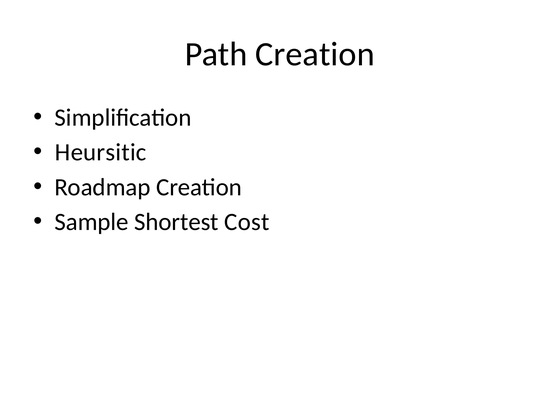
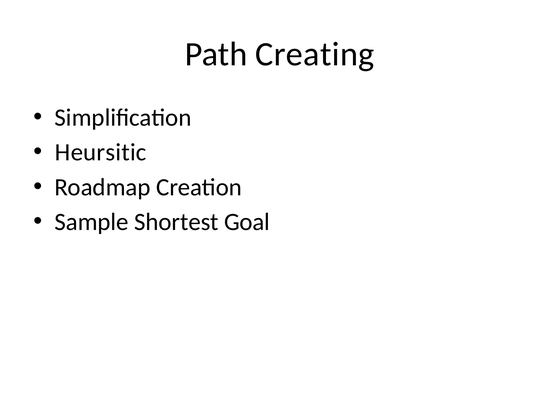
Path Creation: Creation -> Creating
Cost: Cost -> Goal
